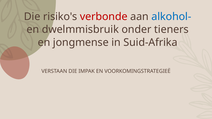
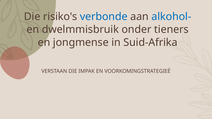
verbonde colour: red -> blue
